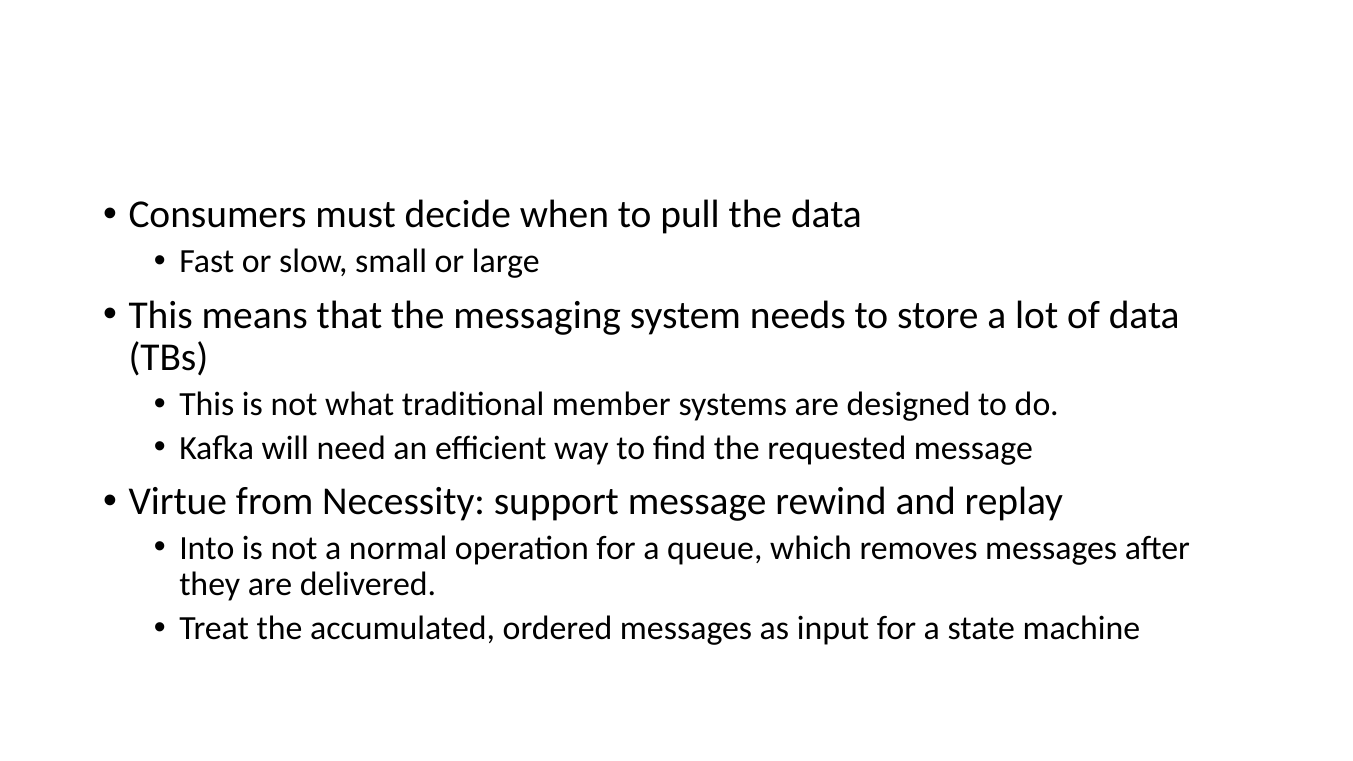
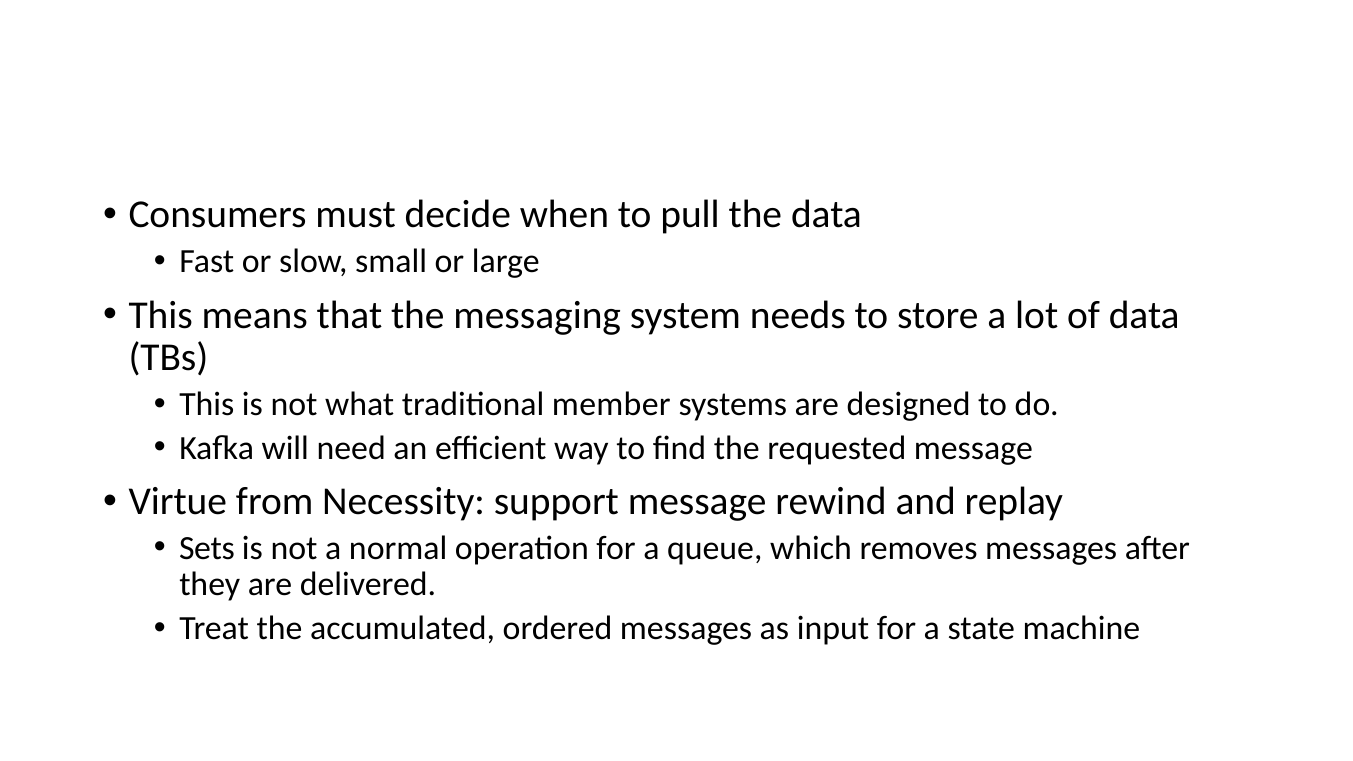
Into: Into -> Sets
